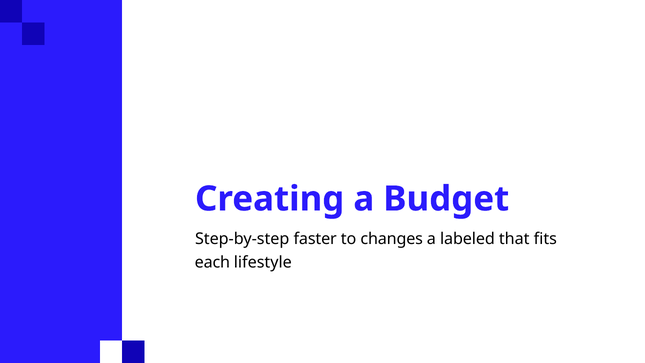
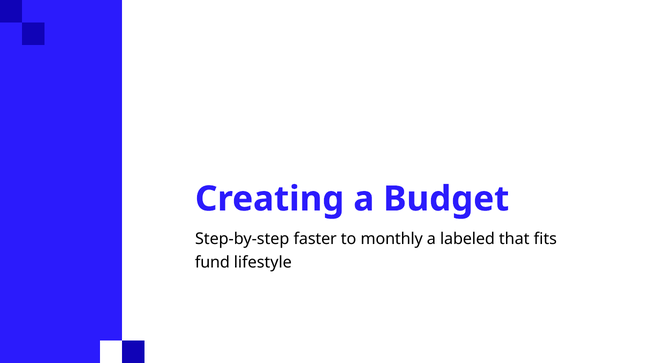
changes: changes -> monthly
each: each -> fund
